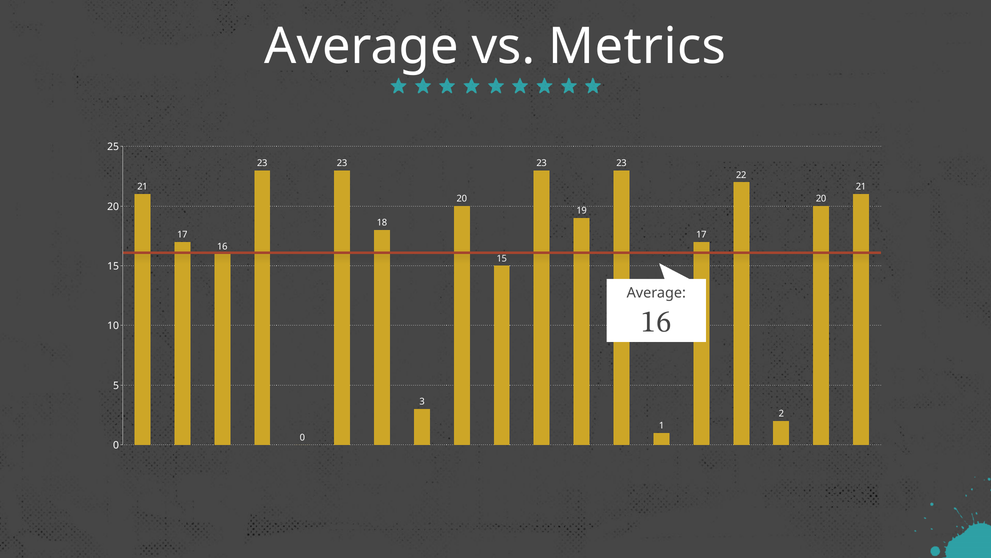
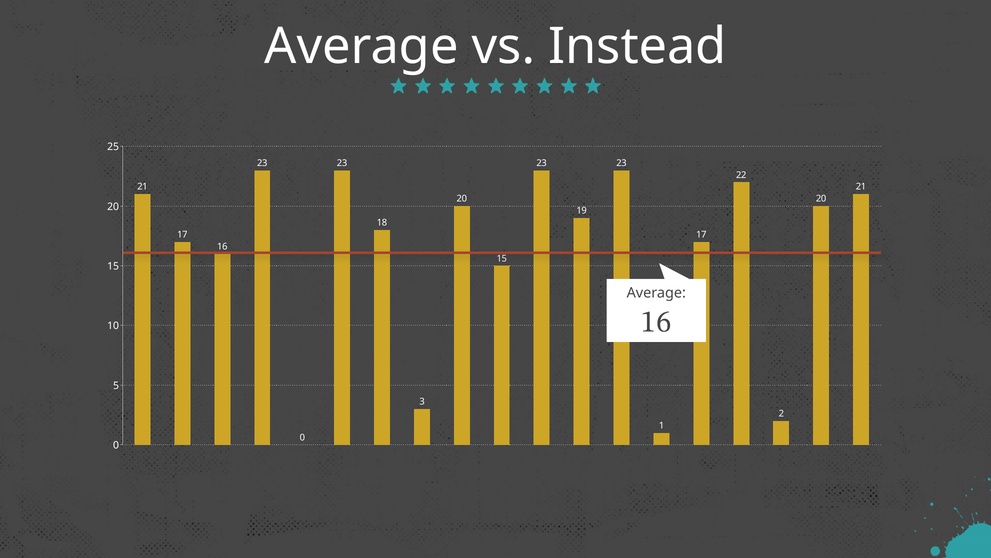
Metrics: Metrics -> Instead
